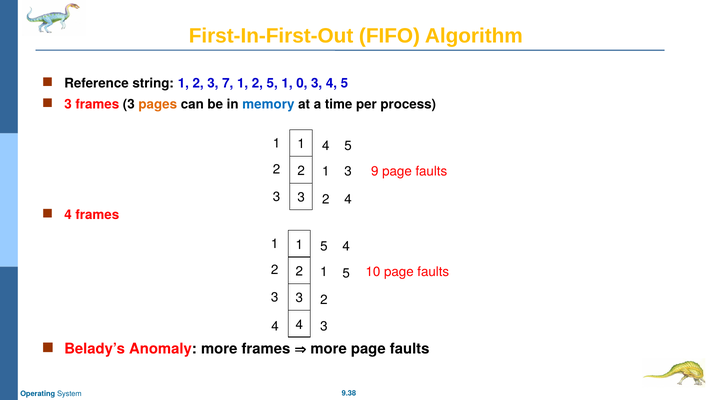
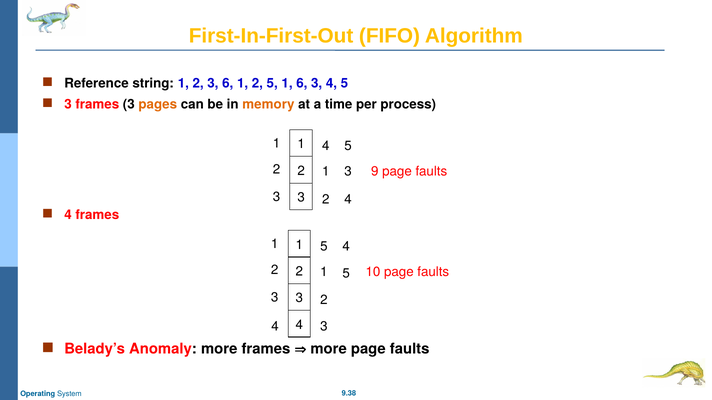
3 7: 7 -> 6
1 0: 0 -> 6
memory colour: blue -> orange
